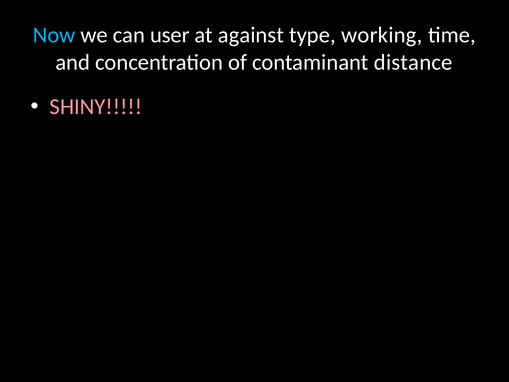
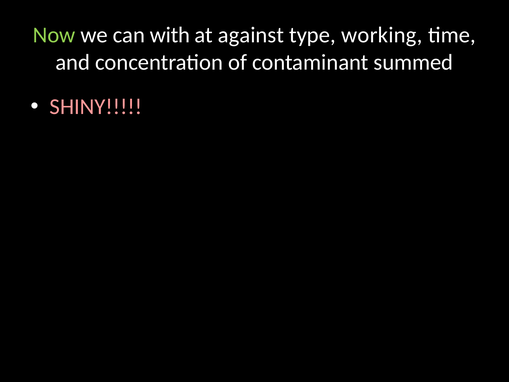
Now colour: light blue -> light green
user: user -> with
distance: distance -> summed
